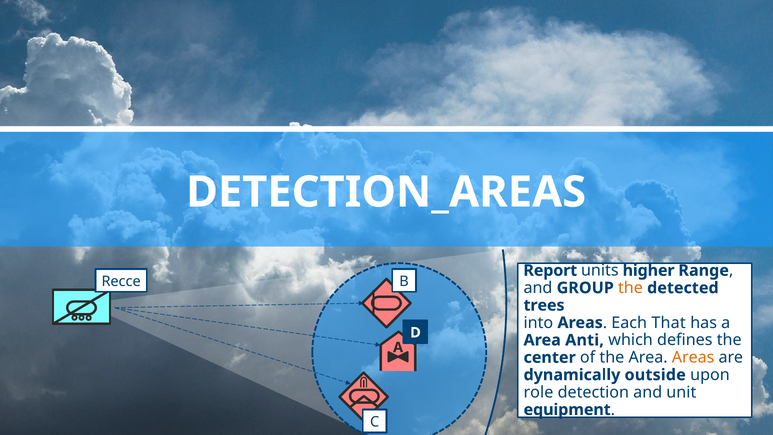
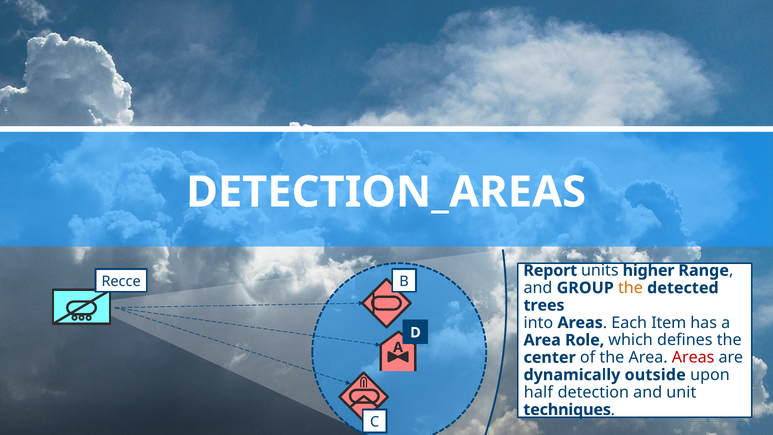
That: That -> Item
Anti: Anti -> Role
Areas at (693, 357) colour: orange -> red
role: role -> half
equipment: equipment -> techniques
